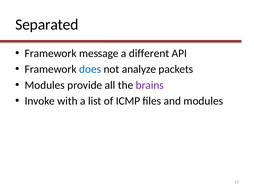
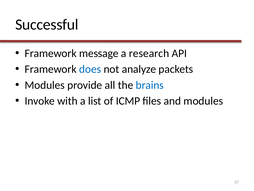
Separated: Separated -> Successful
different: different -> research
brains colour: purple -> blue
